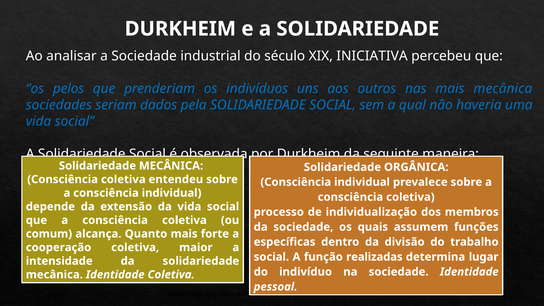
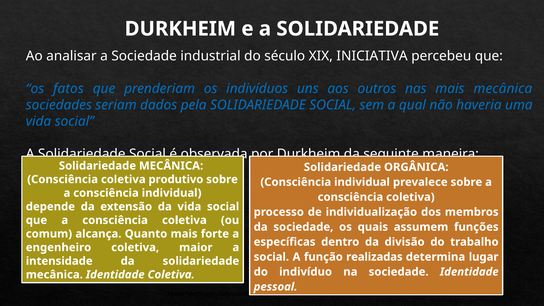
pelos: pelos -> fatos
entendeu: entendeu -> produtivo
cooperação: cooperação -> engenheiro
